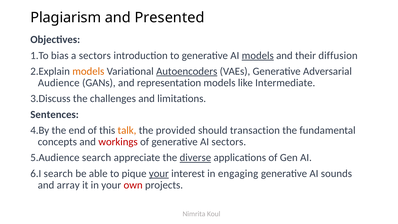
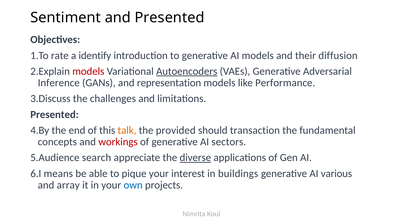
Plagiarism: Plagiarism -> Sentiment
bias: bias -> rate
a sectors: sectors -> identify
models at (258, 55) underline: present -> none
models at (88, 71) colour: orange -> red
Audience: Audience -> Inference
Intermediate: Intermediate -> Performance
Sentences at (55, 114): Sentences -> Presented
search at (58, 173): search -> means
your at (159, 173) underline: present -> none
engaging: engaging -> buildings
sounds: sounds -> various
own colour: red -> blue
